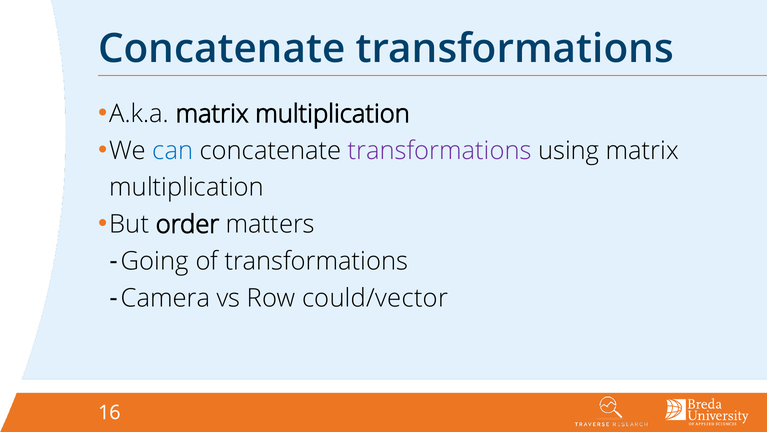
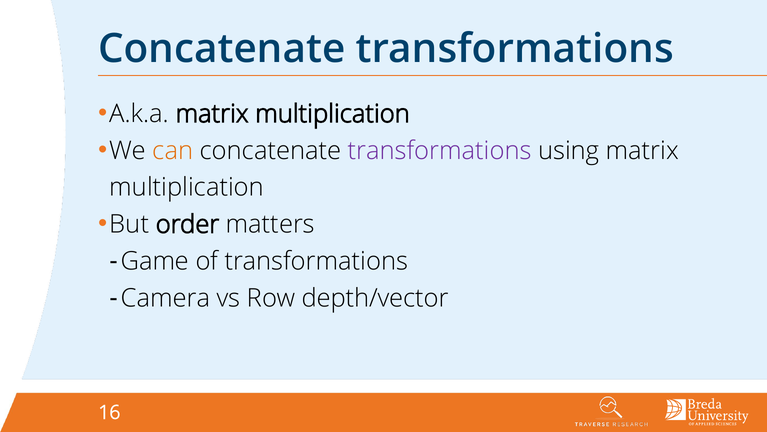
can colour: blue -> orange
Going: Going -> Game
could/vector: could/vector -> depth/vector
